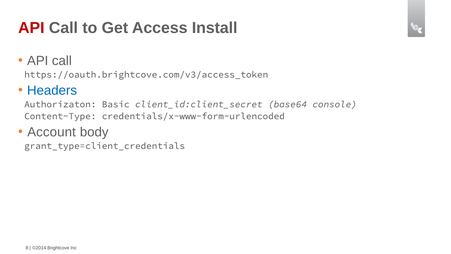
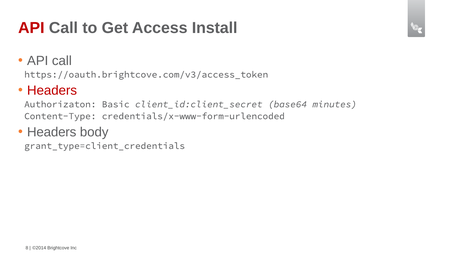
Headers at (52, 90) colour: blue -> red
console: console -> minutes
Account at (52, 132): Account -> Headers
